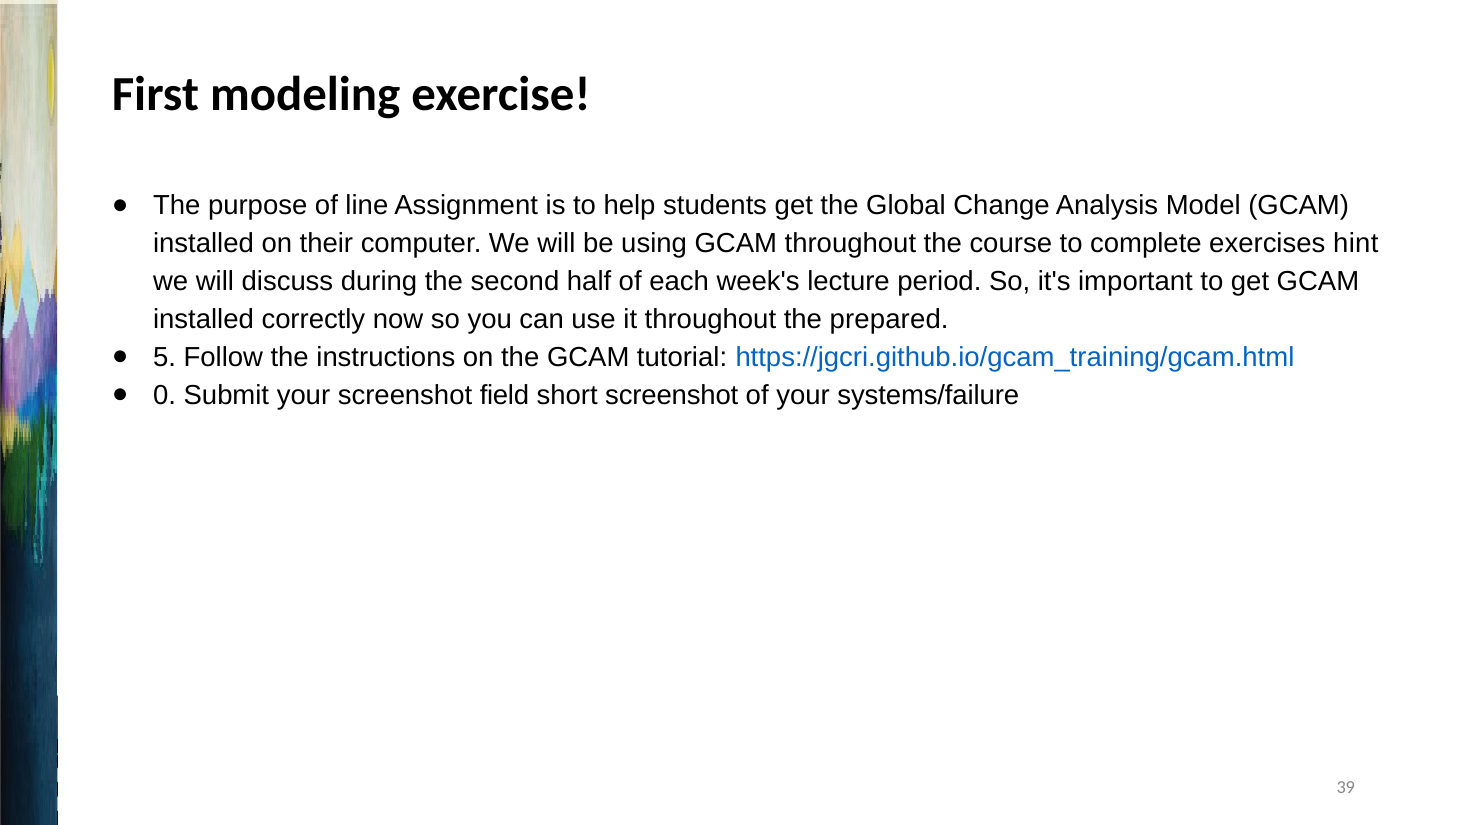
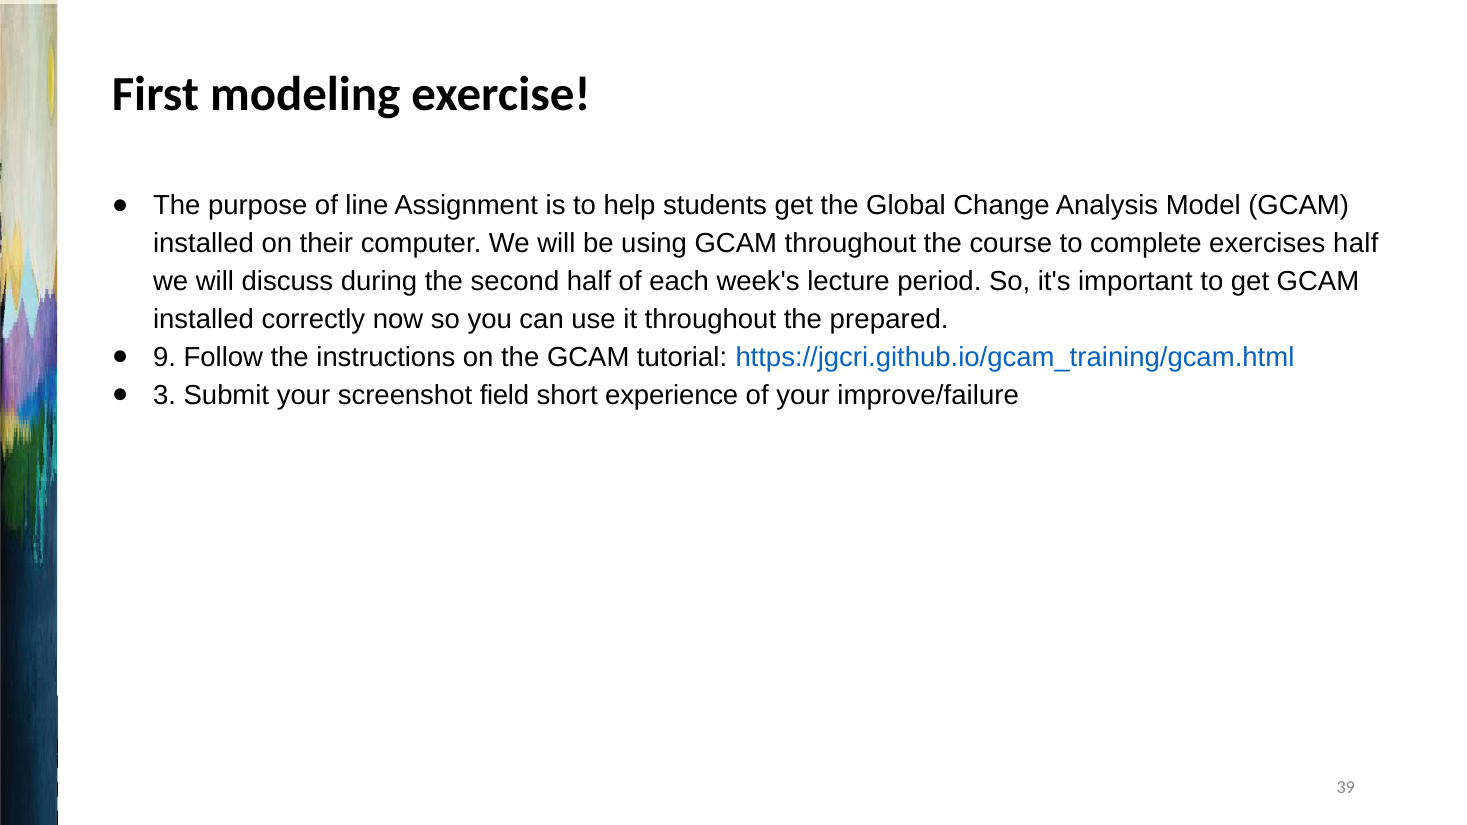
exercises hint: hint -> half
5: 5 -> 9
0: 0 -> 3
short screenshot: screenshot -> experience
systems/failure: systems/failure -> improve/failure
